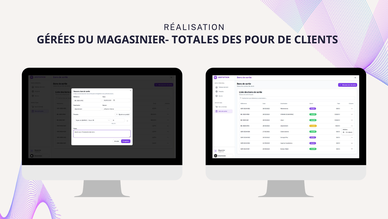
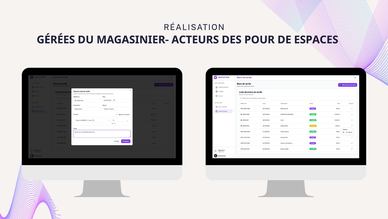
TOTALES: TOTALES -> ACTEURS
CLIENTS: CLIENTS -> ESPACES
